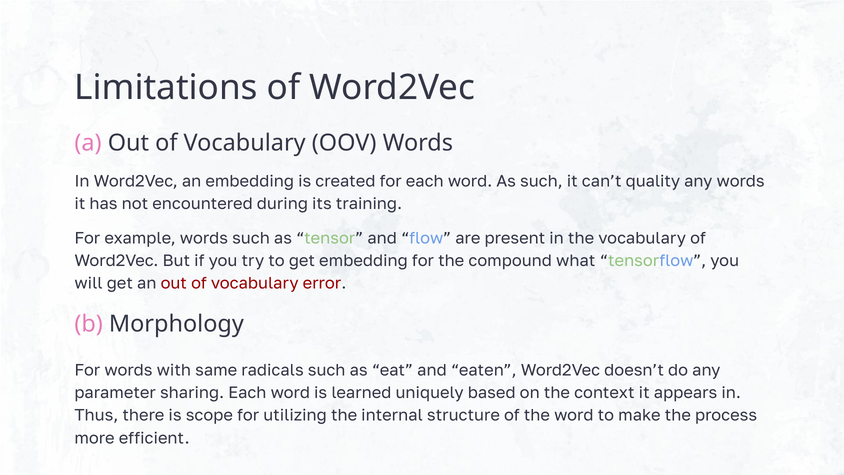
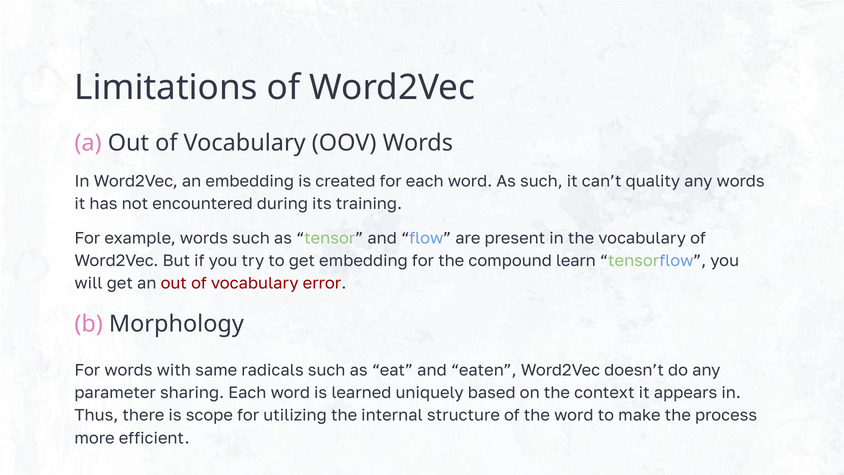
what: what -> learn
